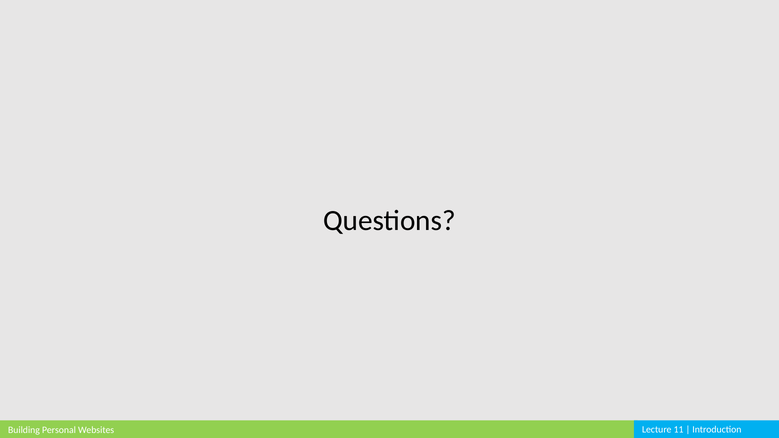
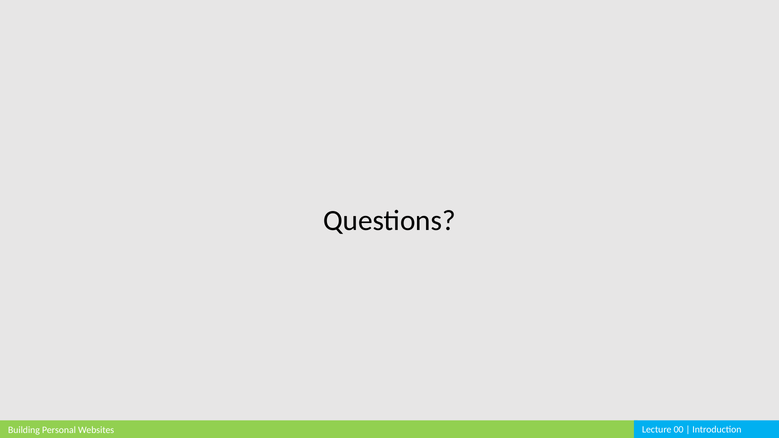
11: 11 -> 00
